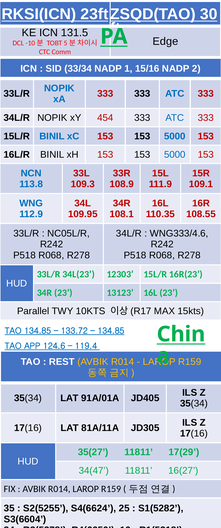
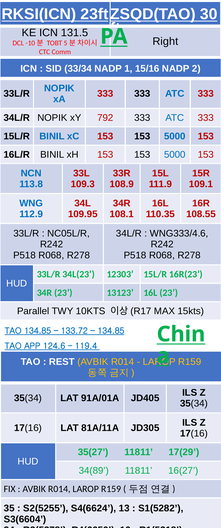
Edge: Edge -> Right
454: 454 -> 792
34(47: 34(47 -> 34(89
25: 25 -> 13
